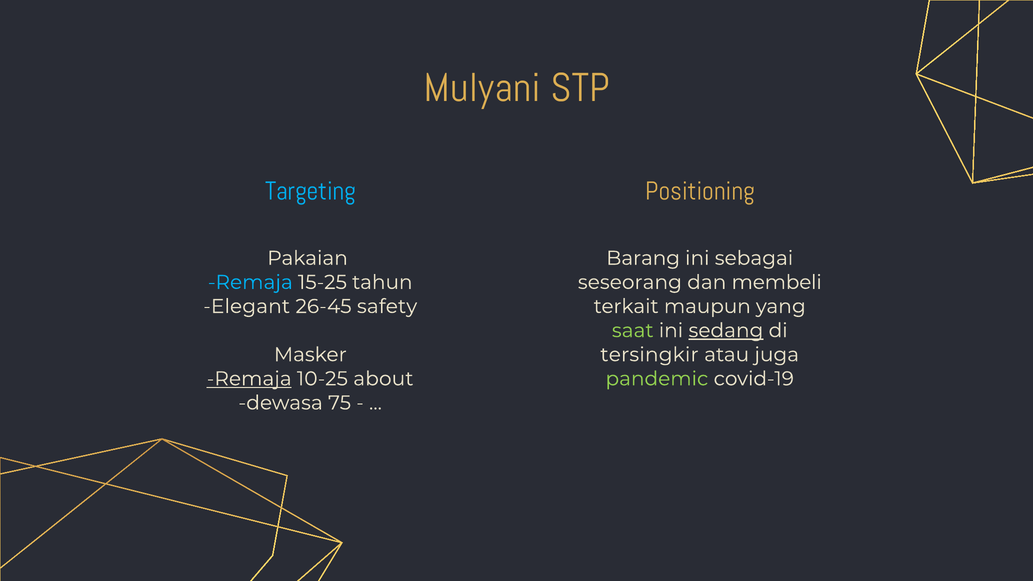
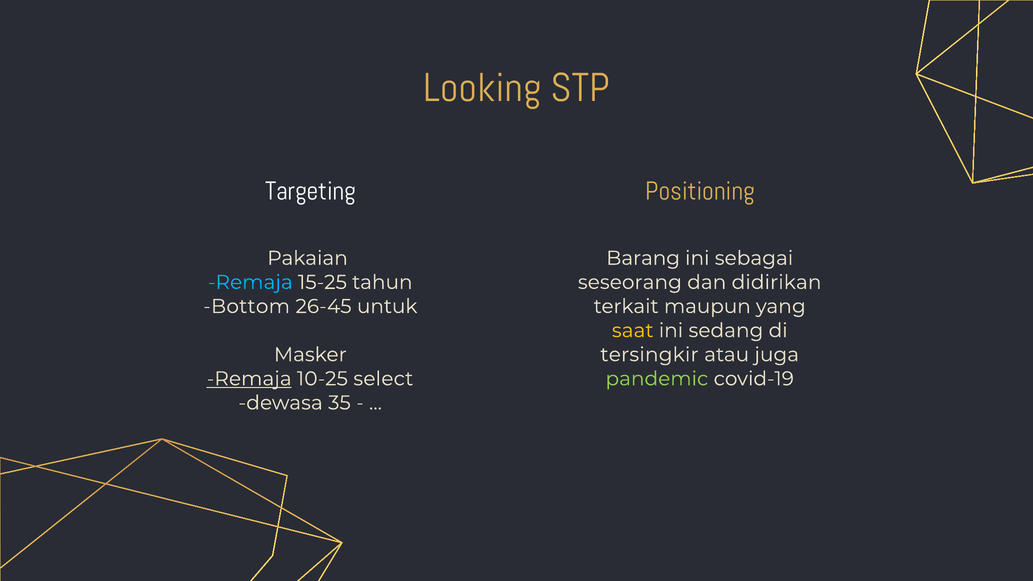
Mulyani: Mulyani -> Looking
Targeting colour: light blue -> white
membeli: membeli -> didirikan
Elegant: Elegant -> Bottom
safety: safety -> untuk
saat colour: light green -> yellow
sedang underline: present -> none
about: about -> select
75: 75 -> 35
